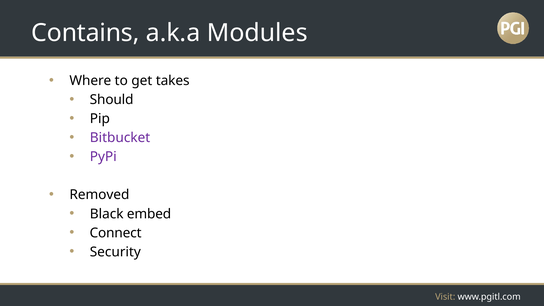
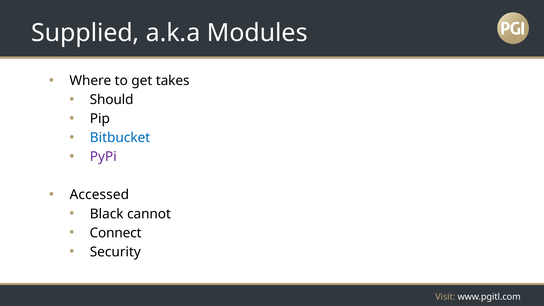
Contains: Contains -> Supplied
Bitbucket colour: purple -> blue
Removed: Removed -> Accessed
embed: embed -> cannot
